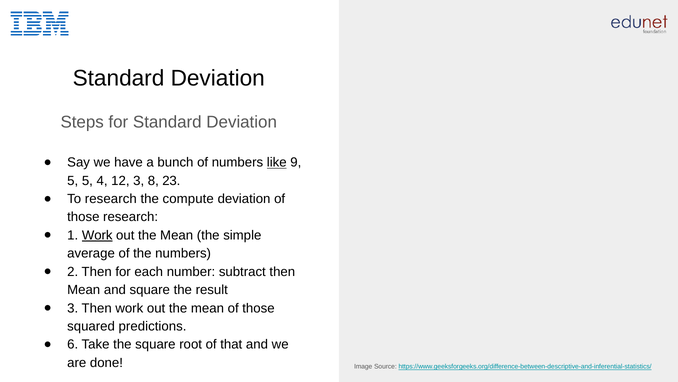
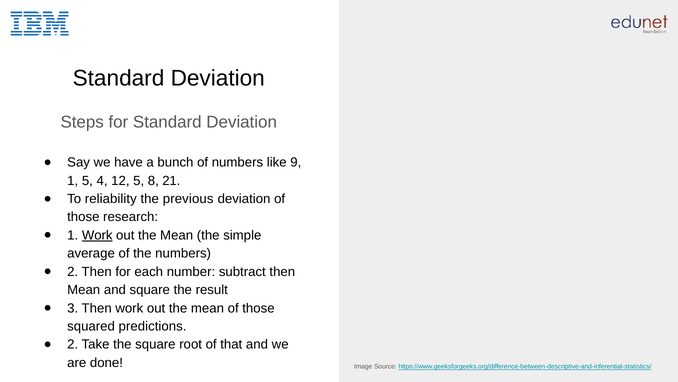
like underline: present -> none
5 at (73, 180): 5 -> 1
12 3: 3 -> 5
23: 23 -> 21
To research: research -> reliability
compute: compute -> previous
6 at (73, 344): 6 -> 2
